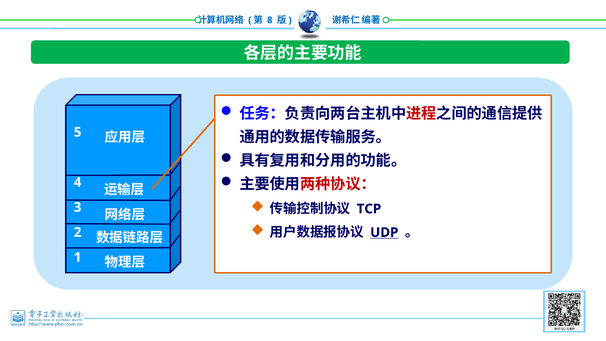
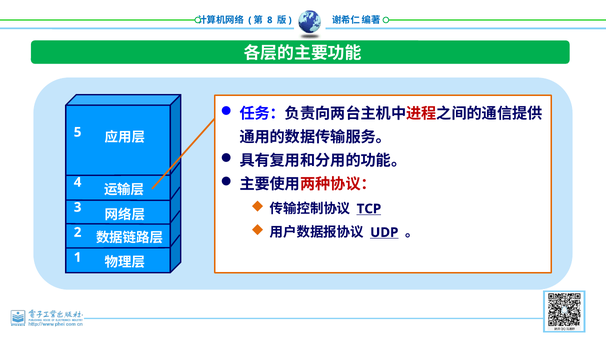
TCP underline: none -> present
